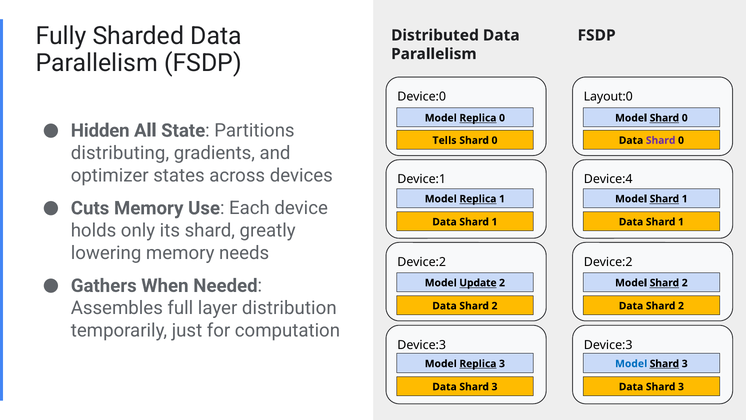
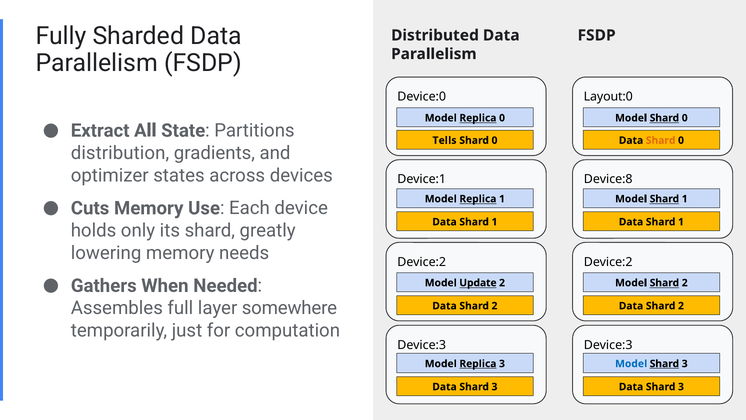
Hidden: Hidden -> Extract
Shard at (661, 140) colour: purple -> orange
distributing: distributing -> distribution
Device:4: Device:4 -> Device:8
distribution: distribution -> somewhere
